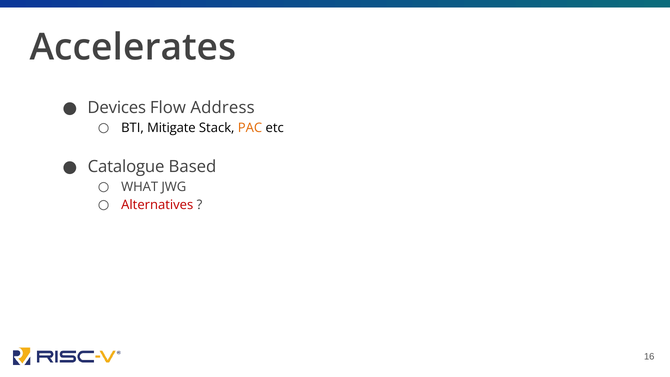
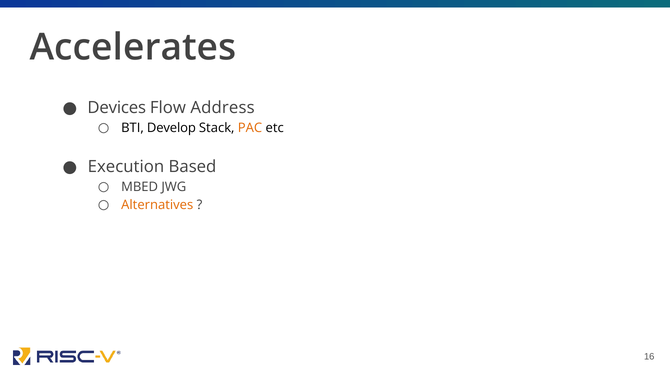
Mitigate: Mitigate -> Develop
Catalogue: Catalogue -> Execution
WHAT: WHAT -> MBED
Alternatives colour: red -> orange
